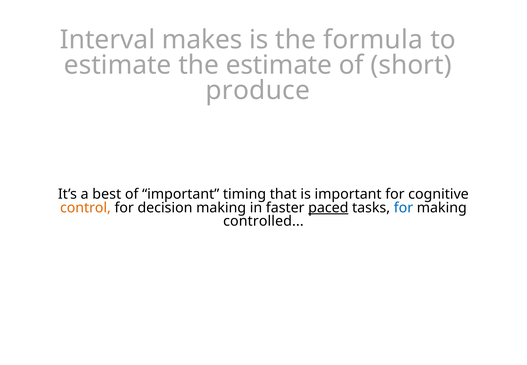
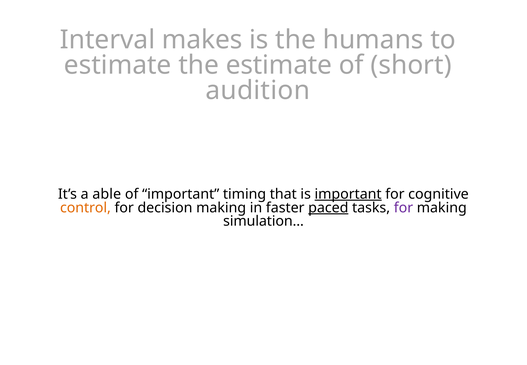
formula: formula -> humans
produce: produce -> audition
best: best -> able
important at (348, 194) underline: none -> present
for at (403, 208) colour: blue -> purple
controlled: controlled -> simulation
